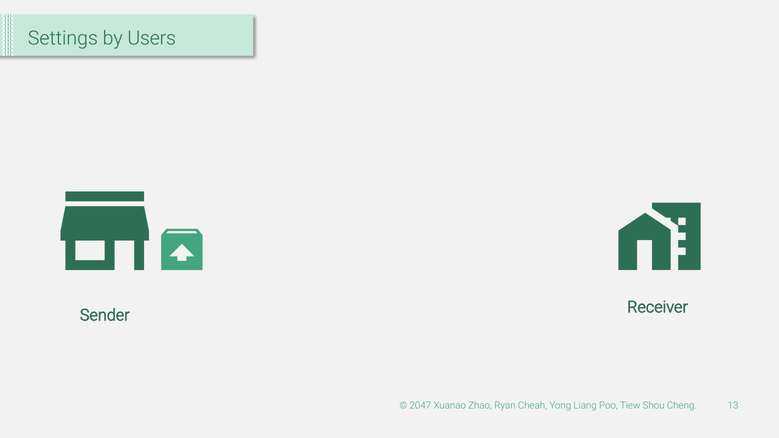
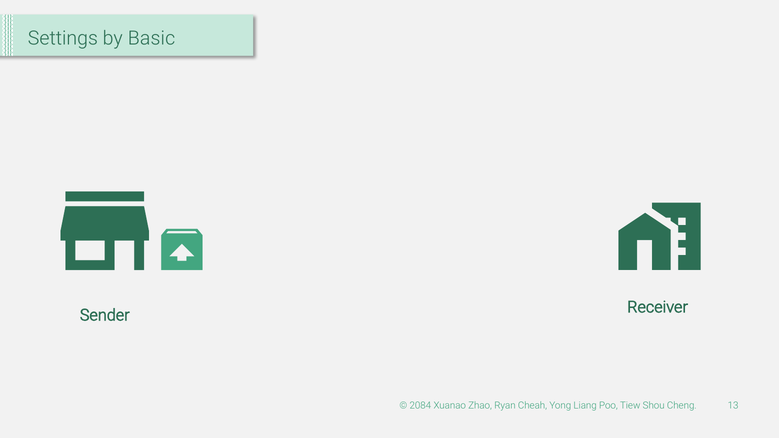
Users: Users -> Basic
2047: 2047 -> 2084
